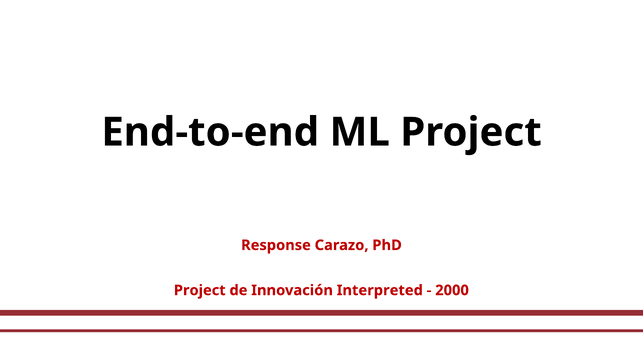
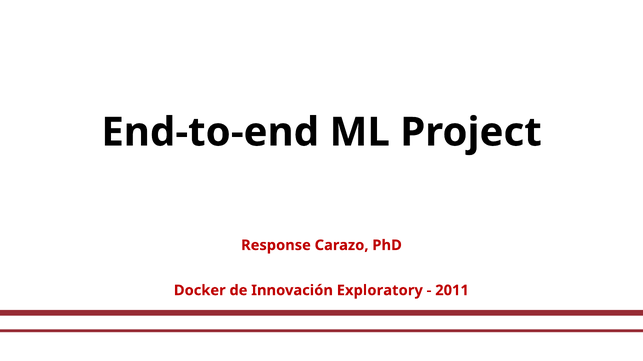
Project at (200, 291): Project -> Docker
Interpreted: Interpreted -> Exploratory
2000: 2000 -> 2011
